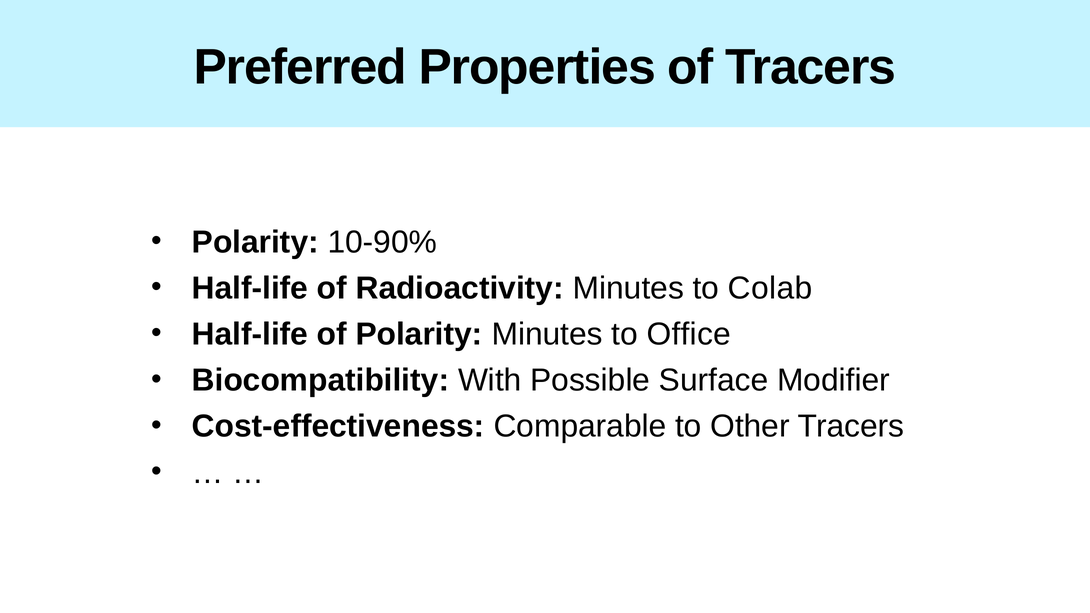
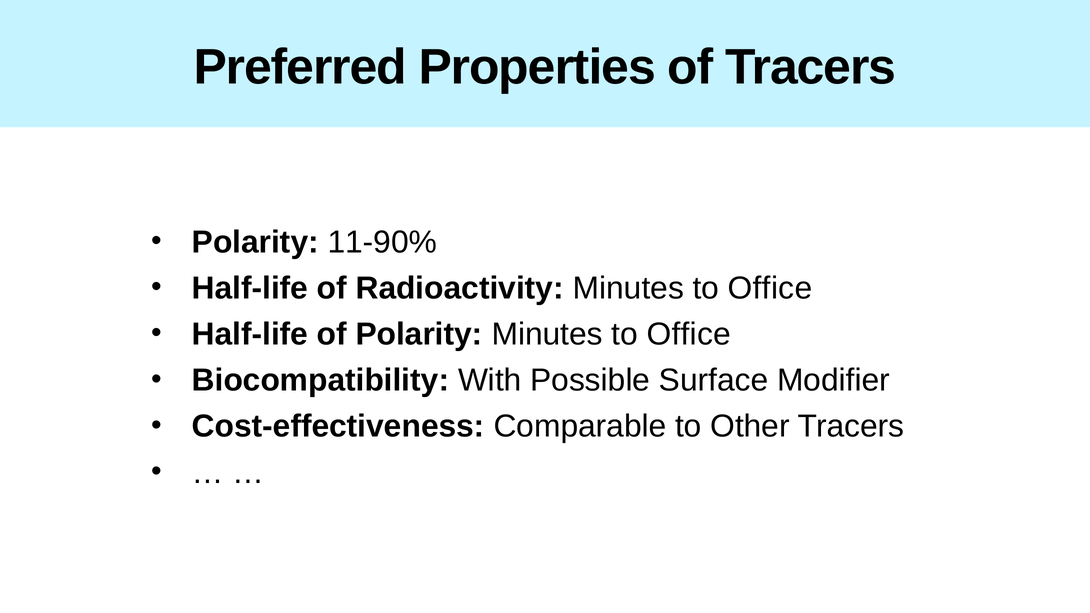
10-90%: 10-90% -> 11-90%
Radioactivity Minutes to Colab: Colab -> Office
